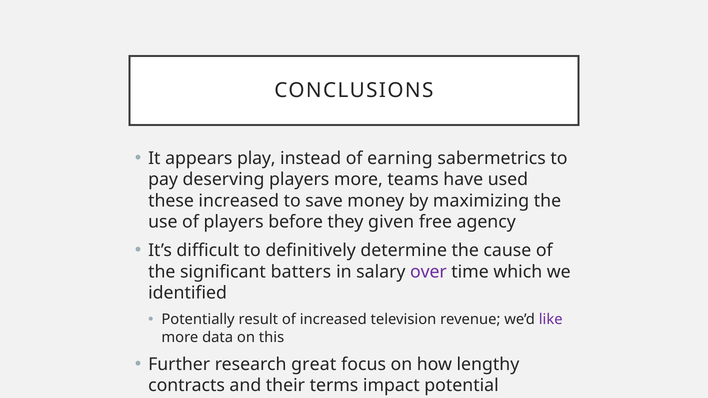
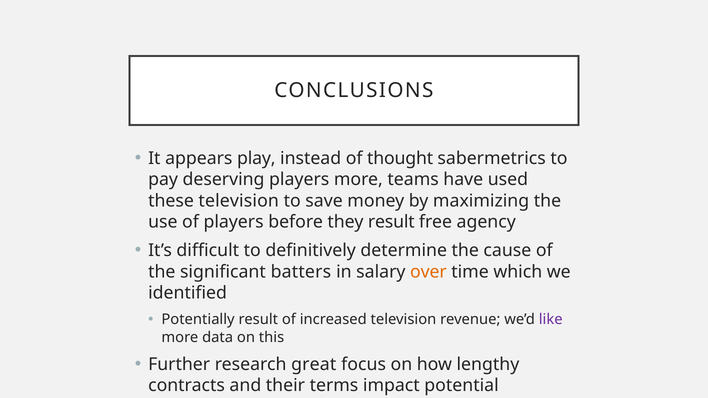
earning: earning -> thought
these increased: increased -> television
they given: given -> result
over colour: purple -> orange
